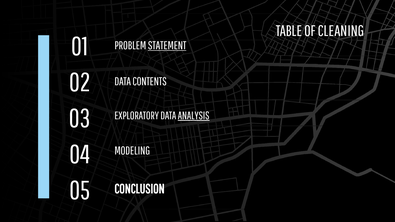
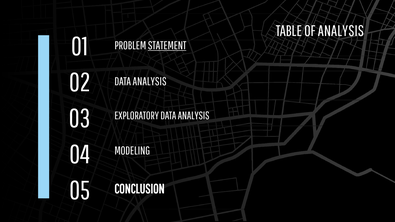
OF CLEANING: CLEANING -> ANALYSIS
CONTENTS at (150, 82): CONTENTS -> ANALYSIS
ANALYSIS at (194, 116) underline: present -> none
